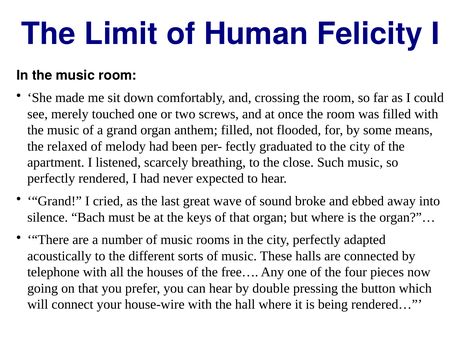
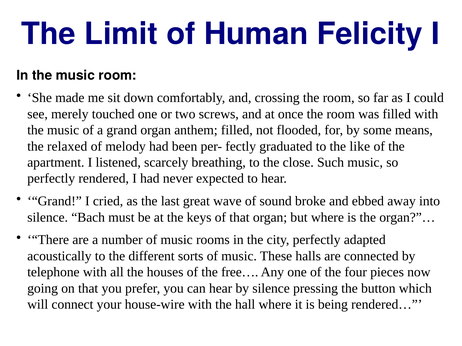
to the city: city -> like
by double: double -> silence
